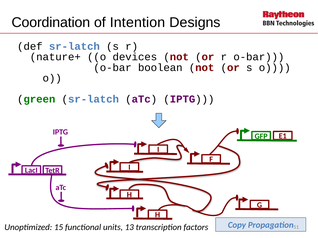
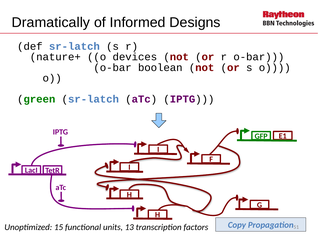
Coordination: Coordination -> Dramatically
Intention: Intention -> Informed
